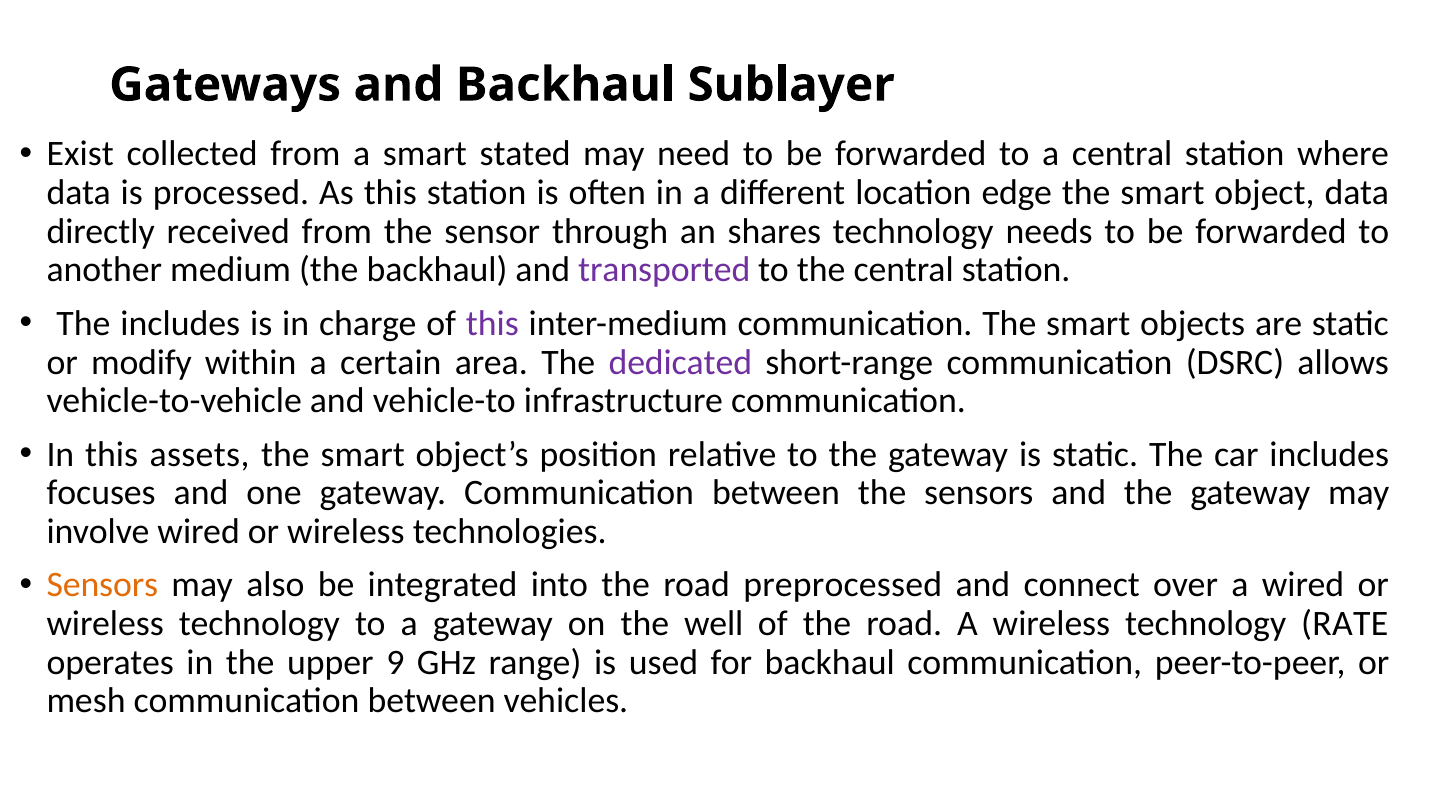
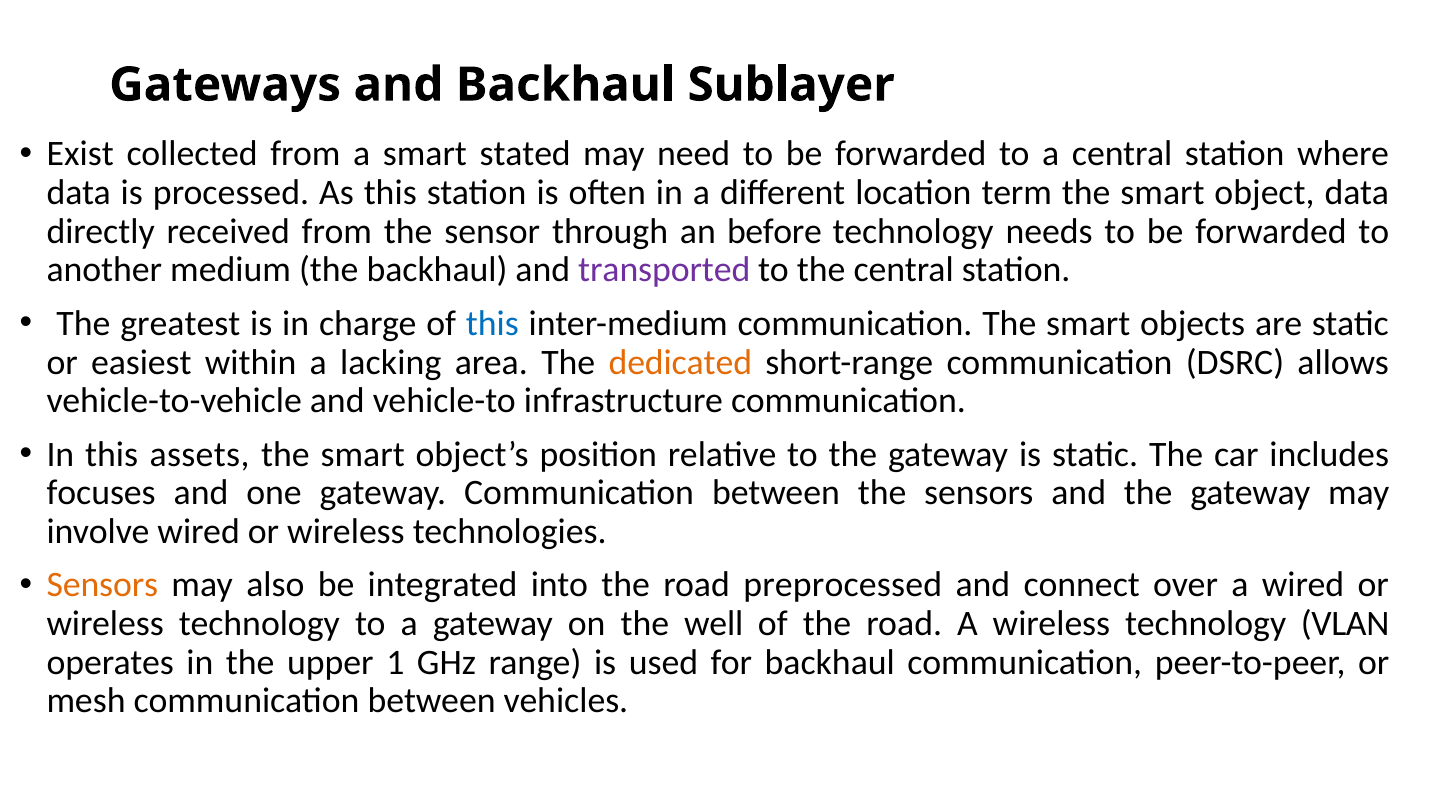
edge: edge -> term
shares: shares -> before
The includes: includes -> greatest
this at (492, 324) colour: purple -> blue
modify: modify -> easiest
certain: certain -> lacking
dedicated colour: purple -> orange
RATE: RATE -> VLAN
9: 9 -> 1
